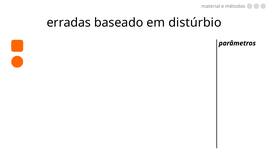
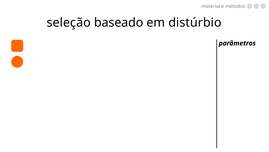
erradas: erradas -> seleção
